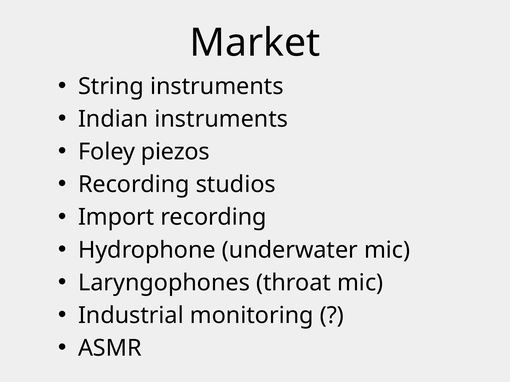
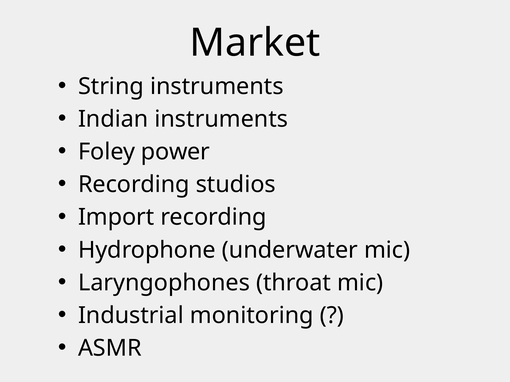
piezos: piezos -> power
